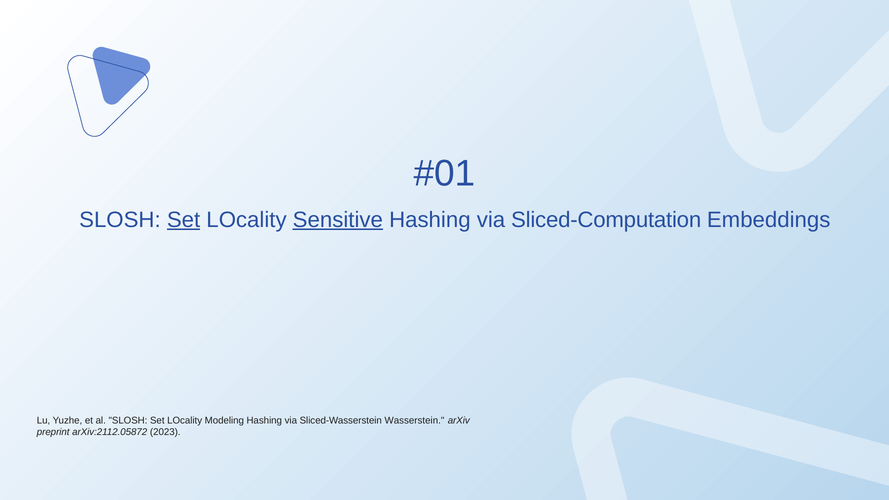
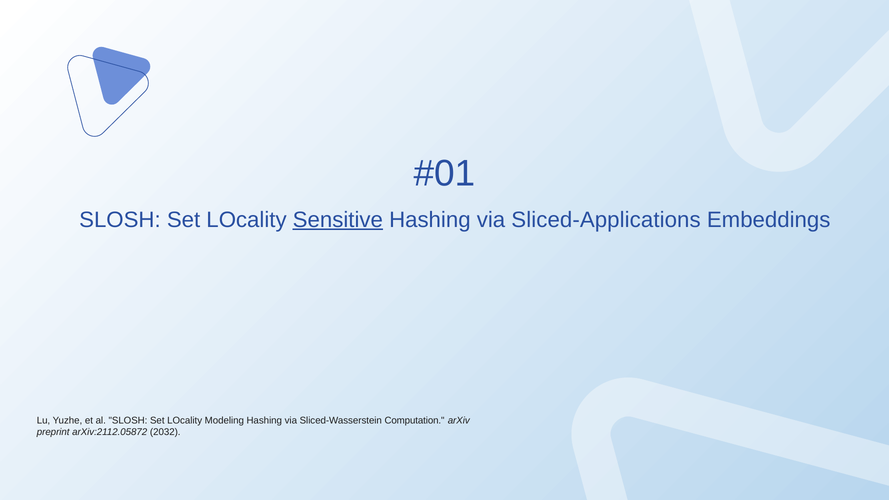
Set at (184, 220) underline: present -> none
Sliced-Computation: Sliced-Computation -> Sliced-Applications
Wasserstein: Wasserstein -> Computation
2023: 2023 -> 2032
